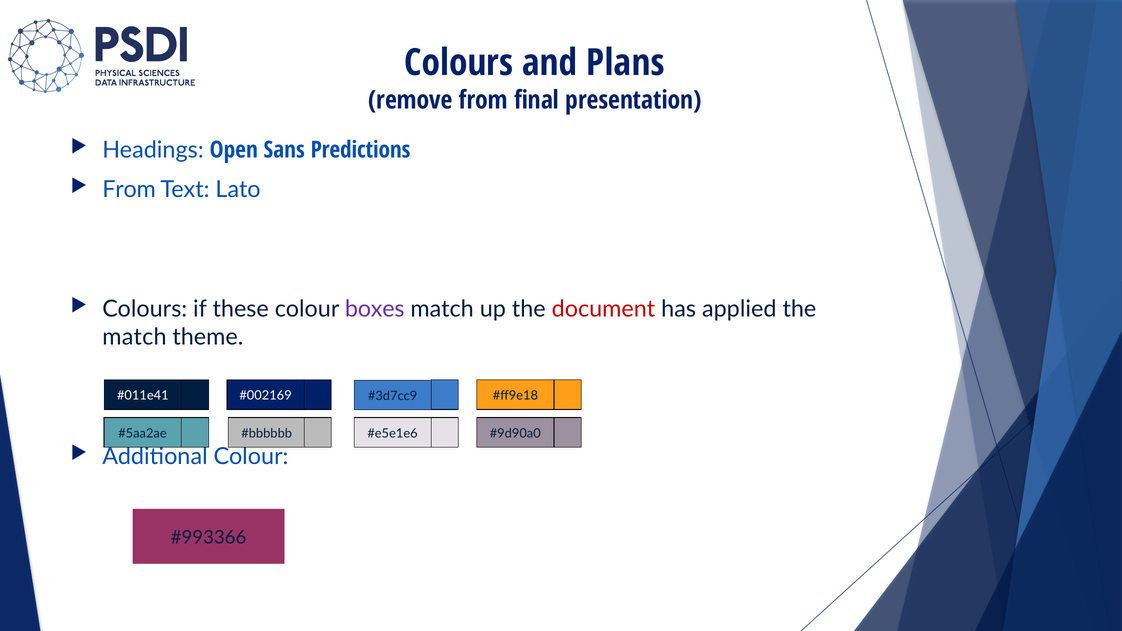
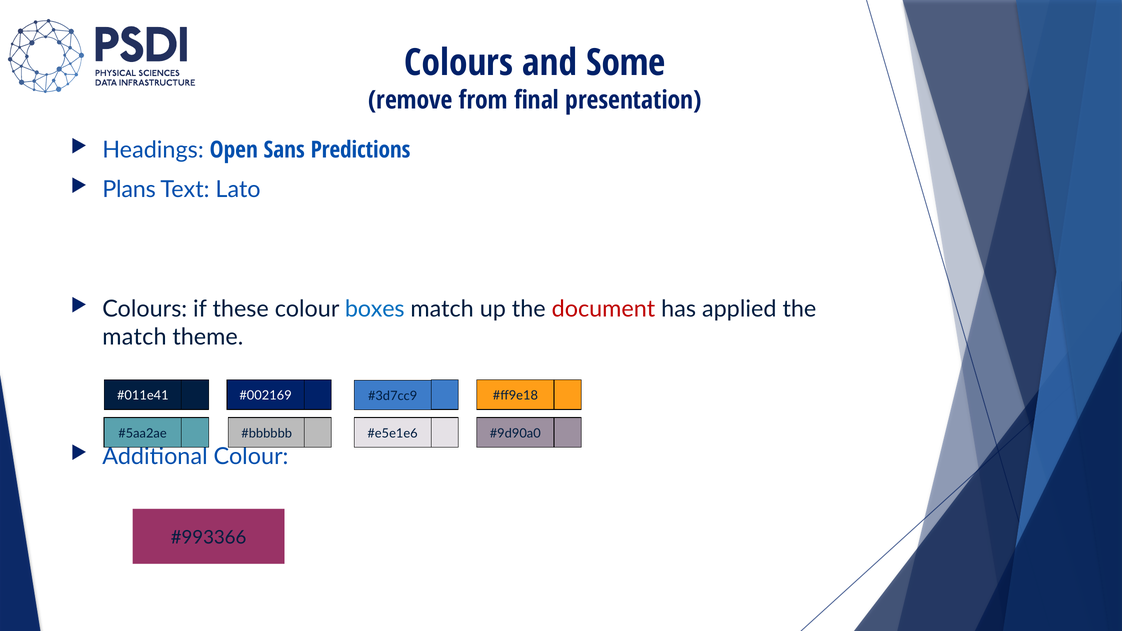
Plans: Plans -> Some
From at (129, 190): From -> Plans
boxes colour: purple -> blue
